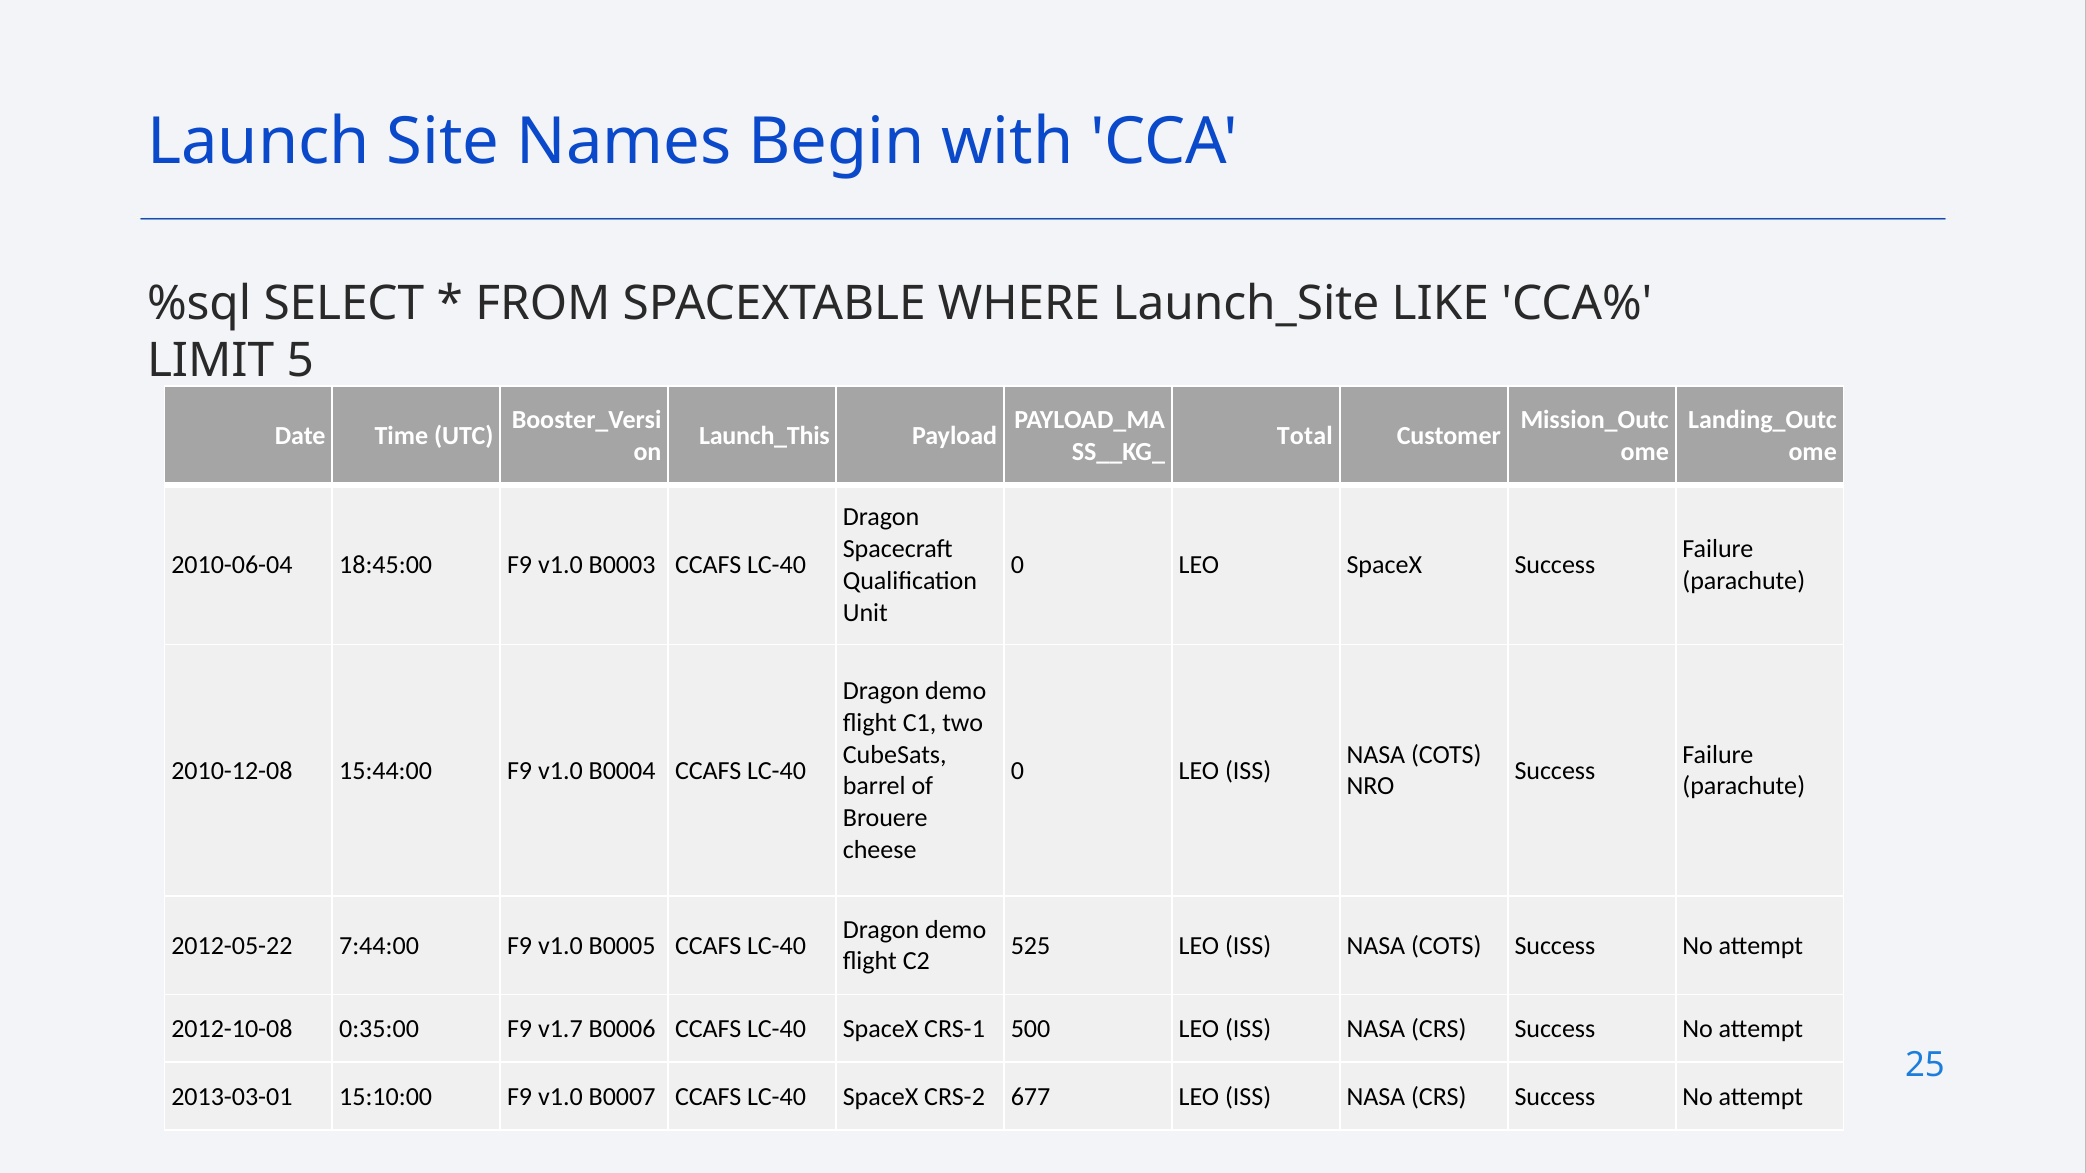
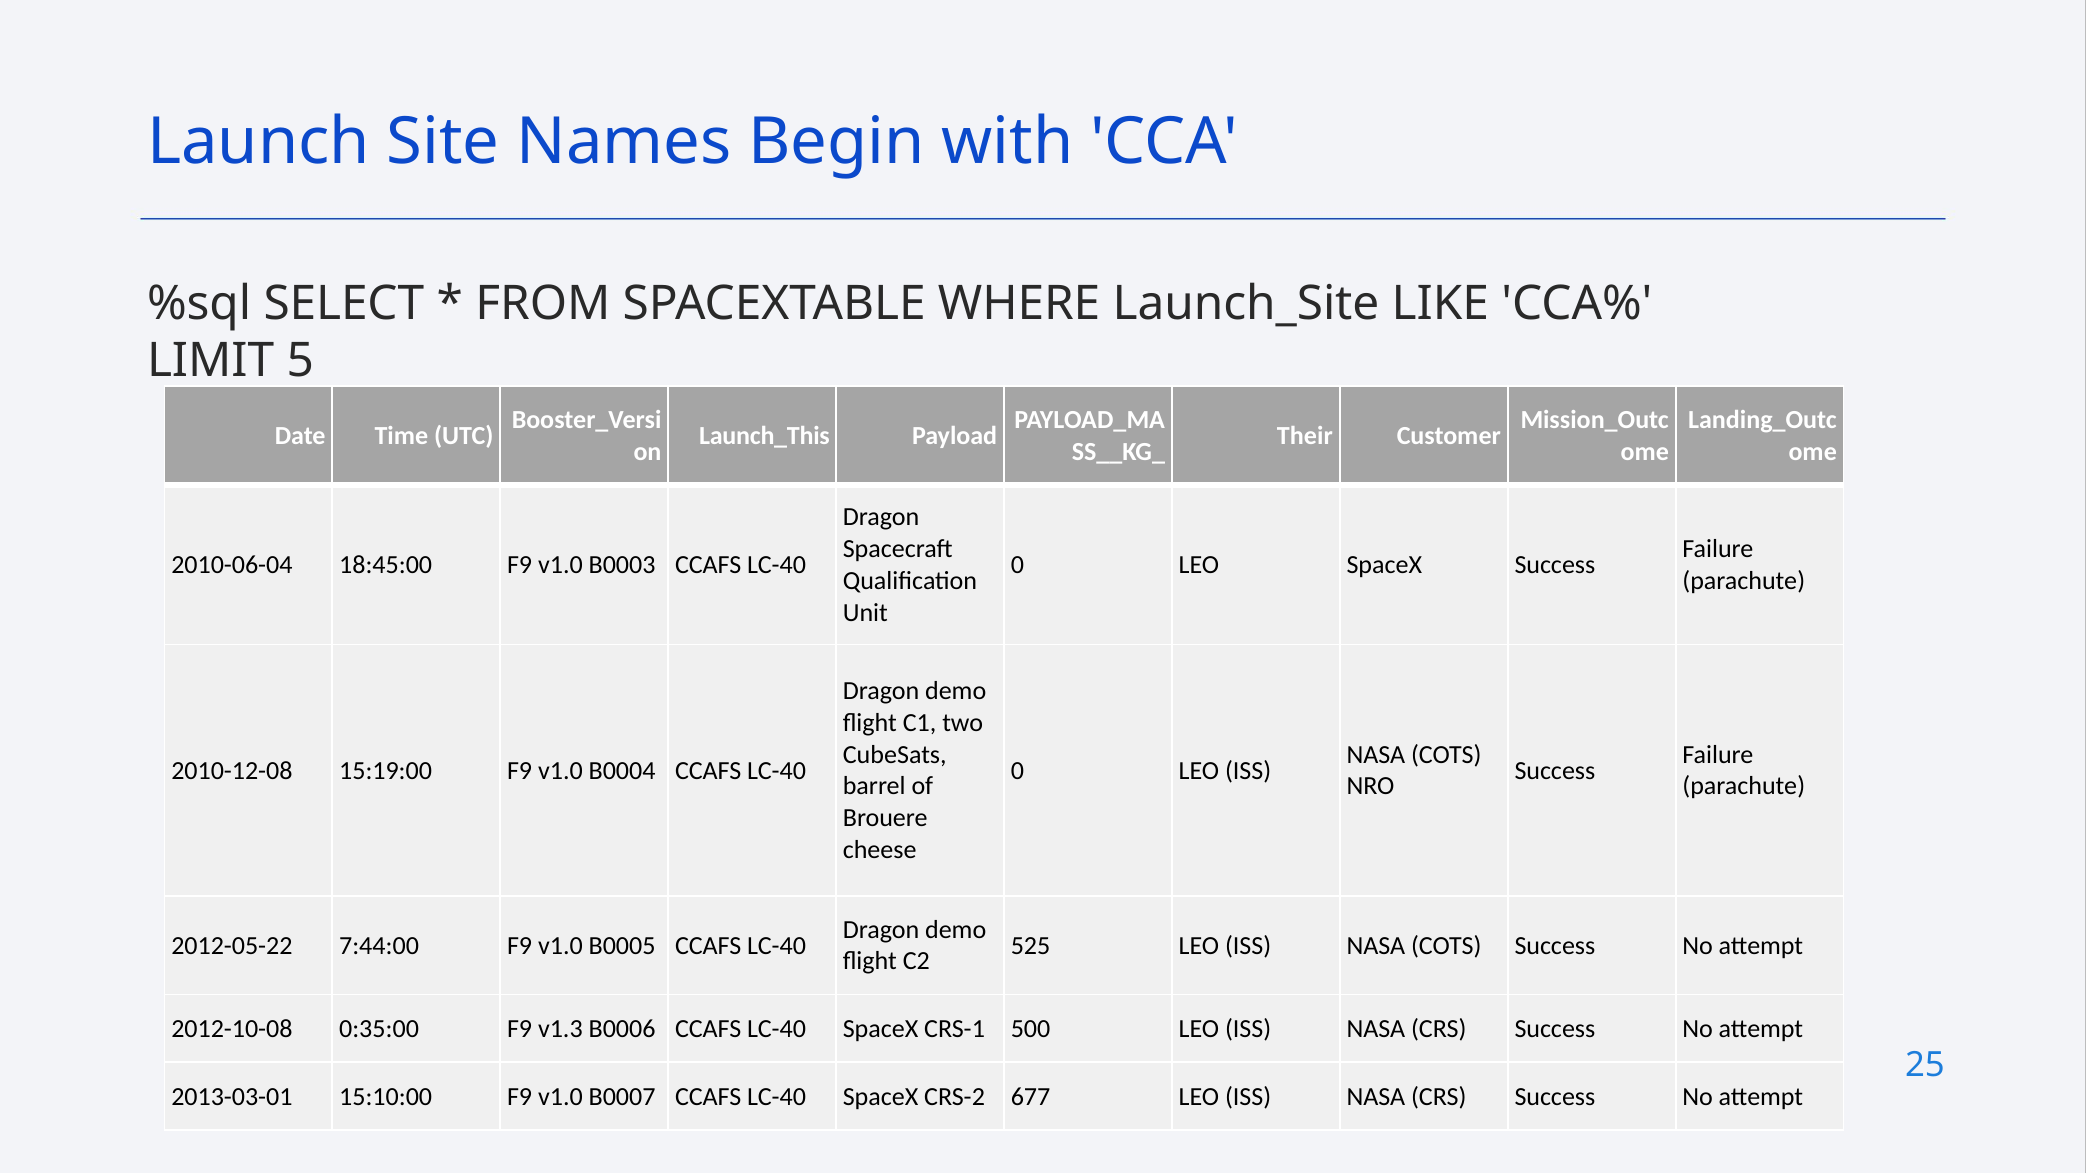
Total: Total -> Their
15:44:00: 15:44:00 -> 15:19:00
v1.7: v1.7 -> v1.3
